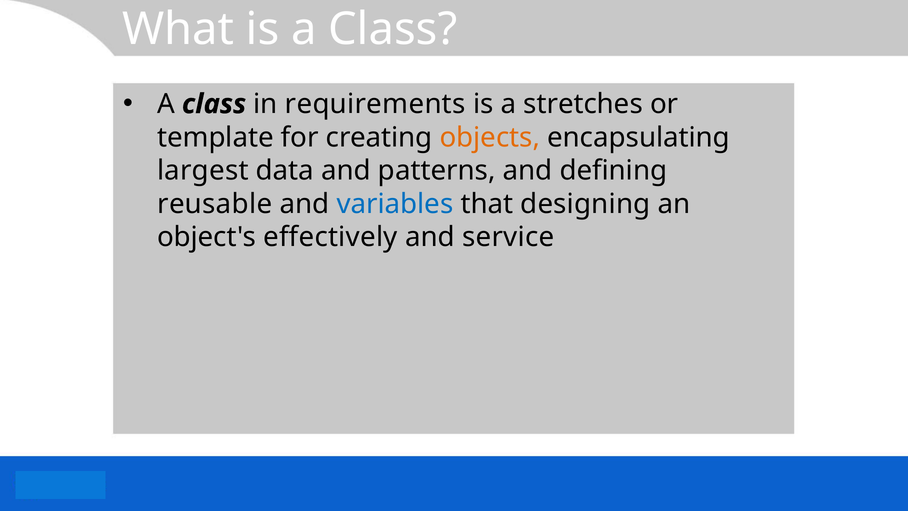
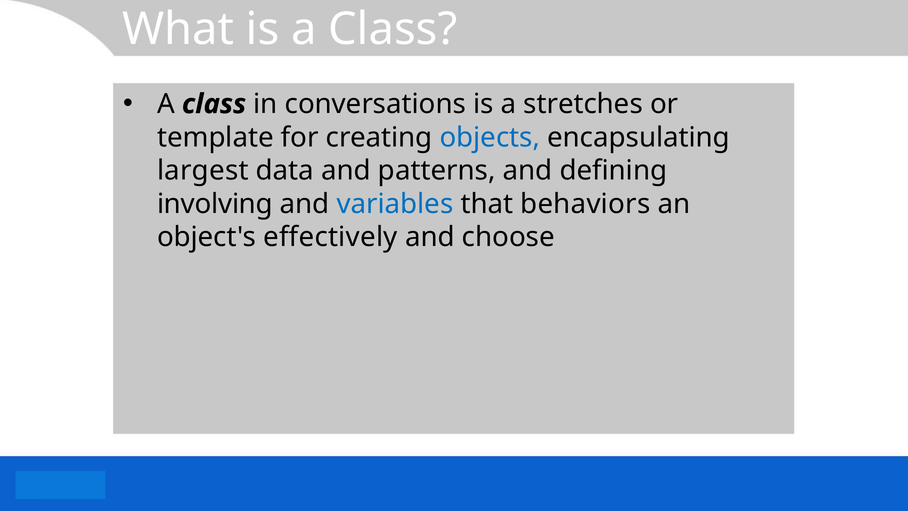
requirements: requirements -> conversations
objects colour: orange -> blue
reusable: reusable -> involving
designing: designing -> behaviors
service: service -> choose
